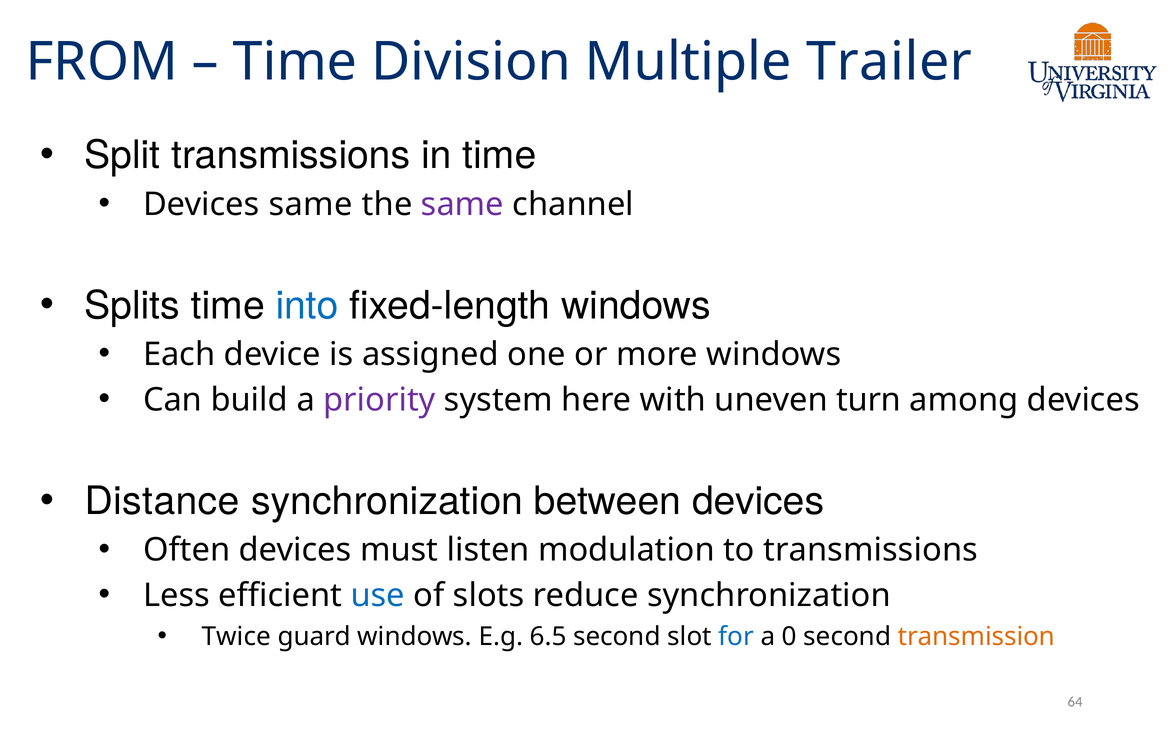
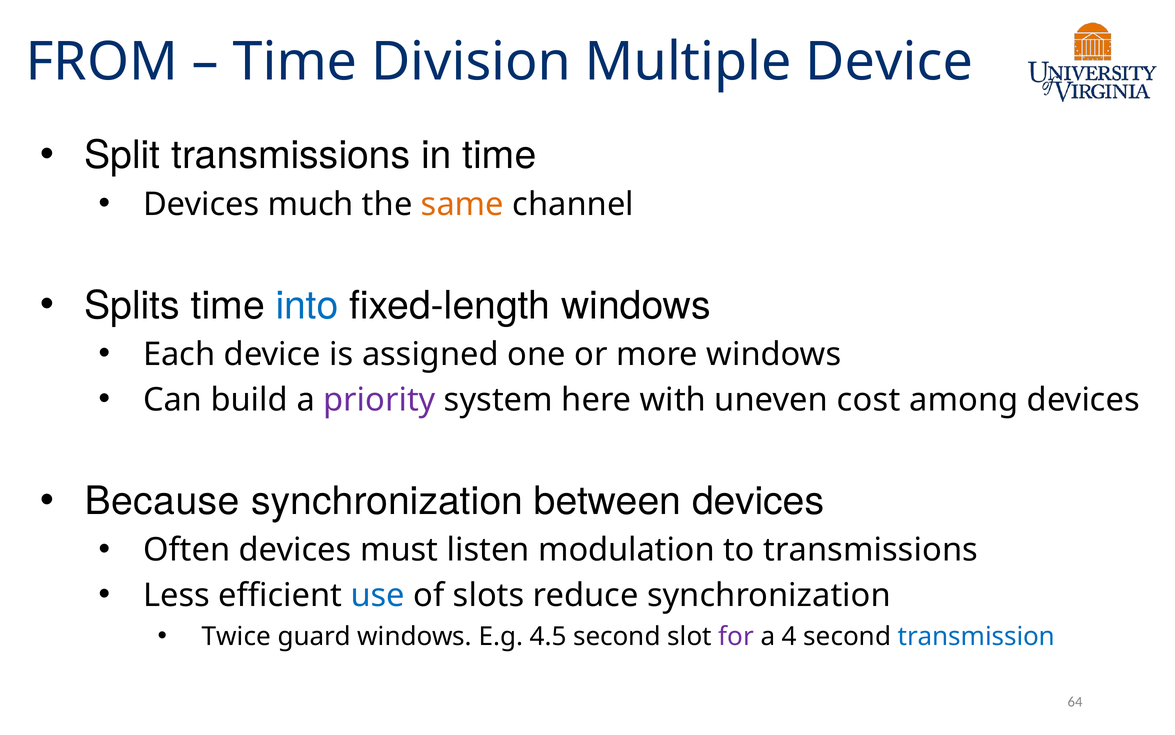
Multiple Trailer: Trailer -> Device
Devices same: same -> much
same at (462, 204) colour: purple -> orange
turn: turn -> cost
Distance: Distance -> Because
6.5: 6.5 -> 4.5
for colour: blue -> purple
0: 0 -> 4
transmission colour: orange -> blue
